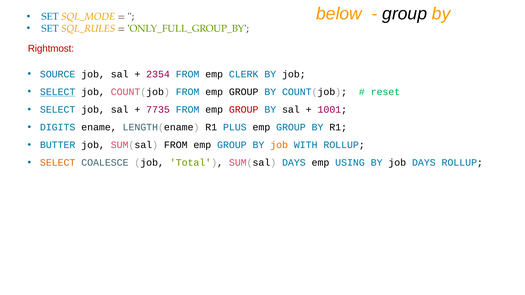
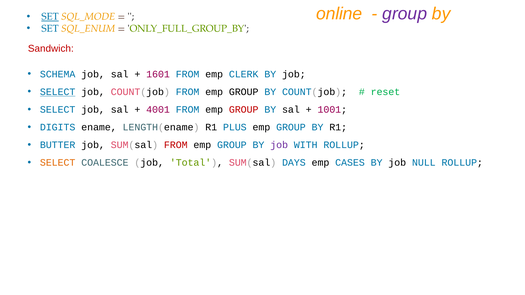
below: below -> online
group at (405, 14) colour: black -> purple
SET at (50, 17) underline: none -> present
SQL_RULES: SQL_RULES -> SQL_ENUM
Rightmost: Rightmost -> Sandwich
SOURCE: SOURCE -> SCHEMA
2354: 2354 -> 1601
7735: 7735 -> 4001
FROM at (176, 145) colour: black -> red
job at (279, 145) colour: orange -> purple
USING: USING -> CASES
job DAYS: DAYS -> NULL
